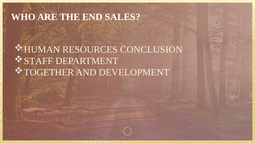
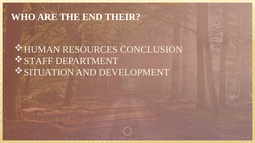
SALES: SALES -> THEIR
TOGETHER: TOGETHER -> SITUATION
